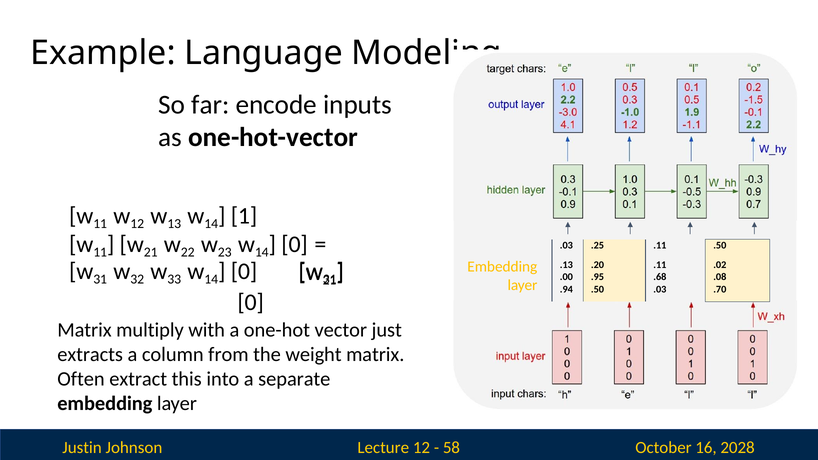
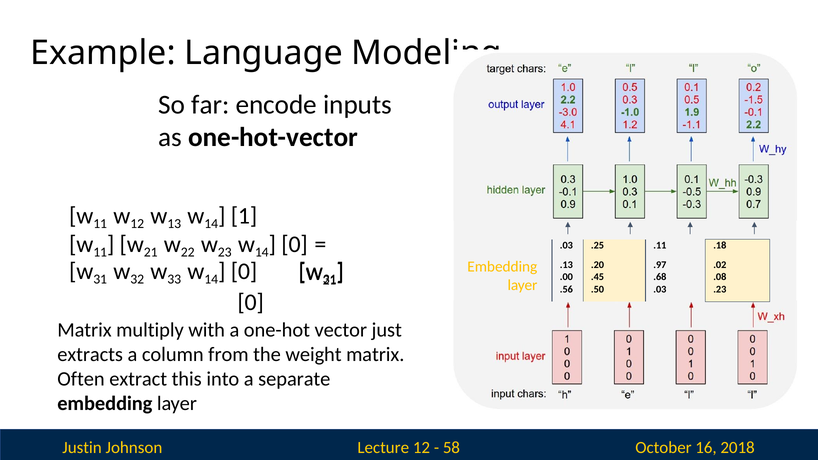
.11 .50: .50 -> .18
.20 .11: .11 -> .97
.95: .95 -> .45
.94: .94 -> .56
.70: .70 -> .23
2028: 2028 -> 2018
